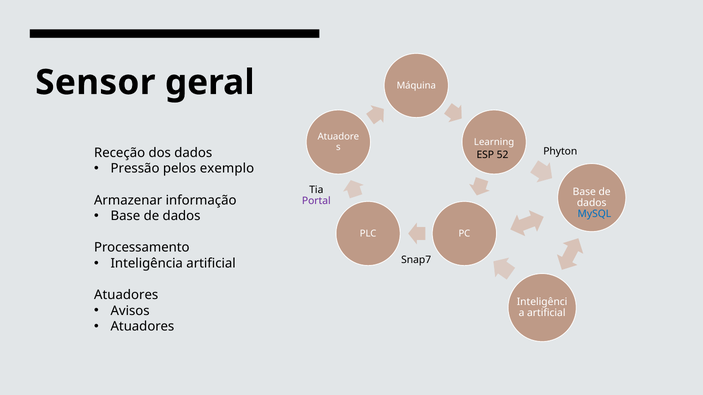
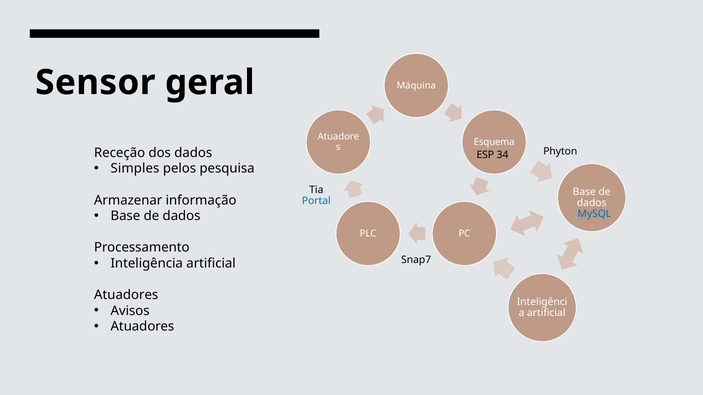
Learning: Learning -> Esquema
52: 52 -> 34
Pressão: Pressão -> Simples
exemplo: exemplo -> pesquisa
Portal colour: purple -> blue
